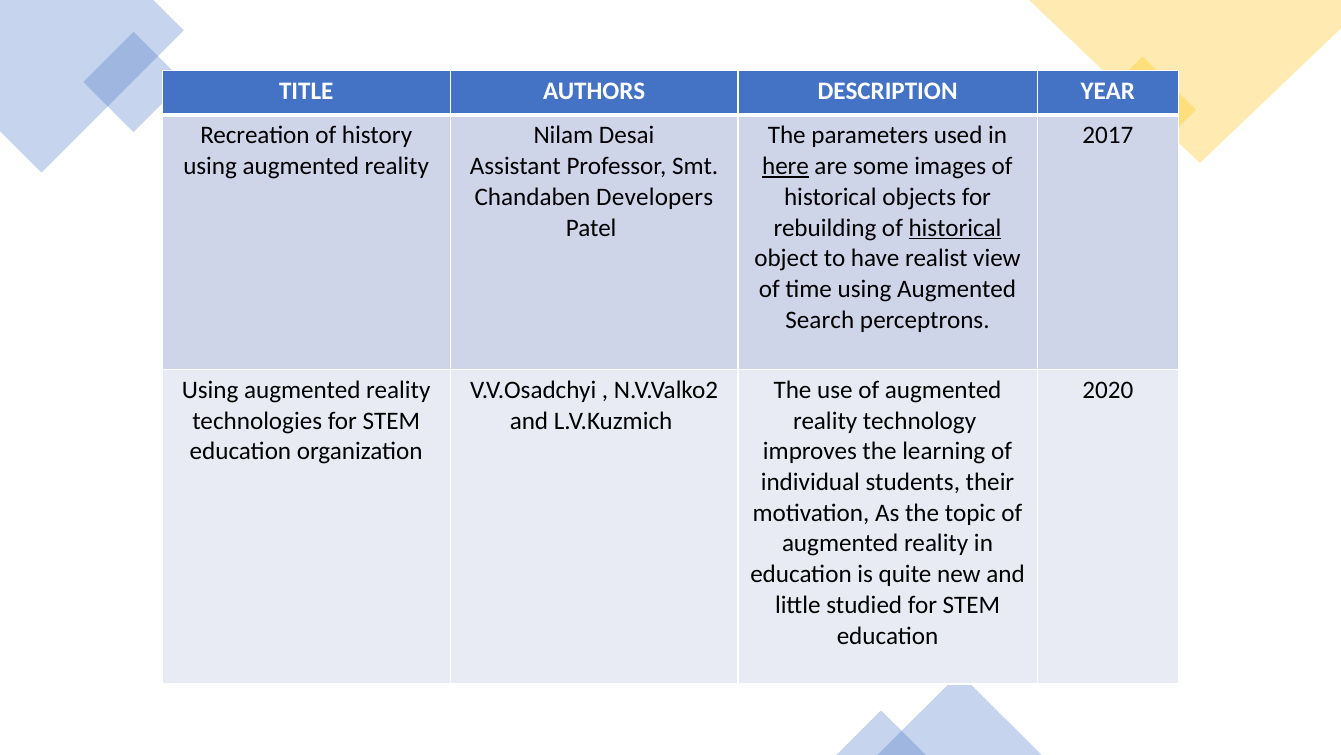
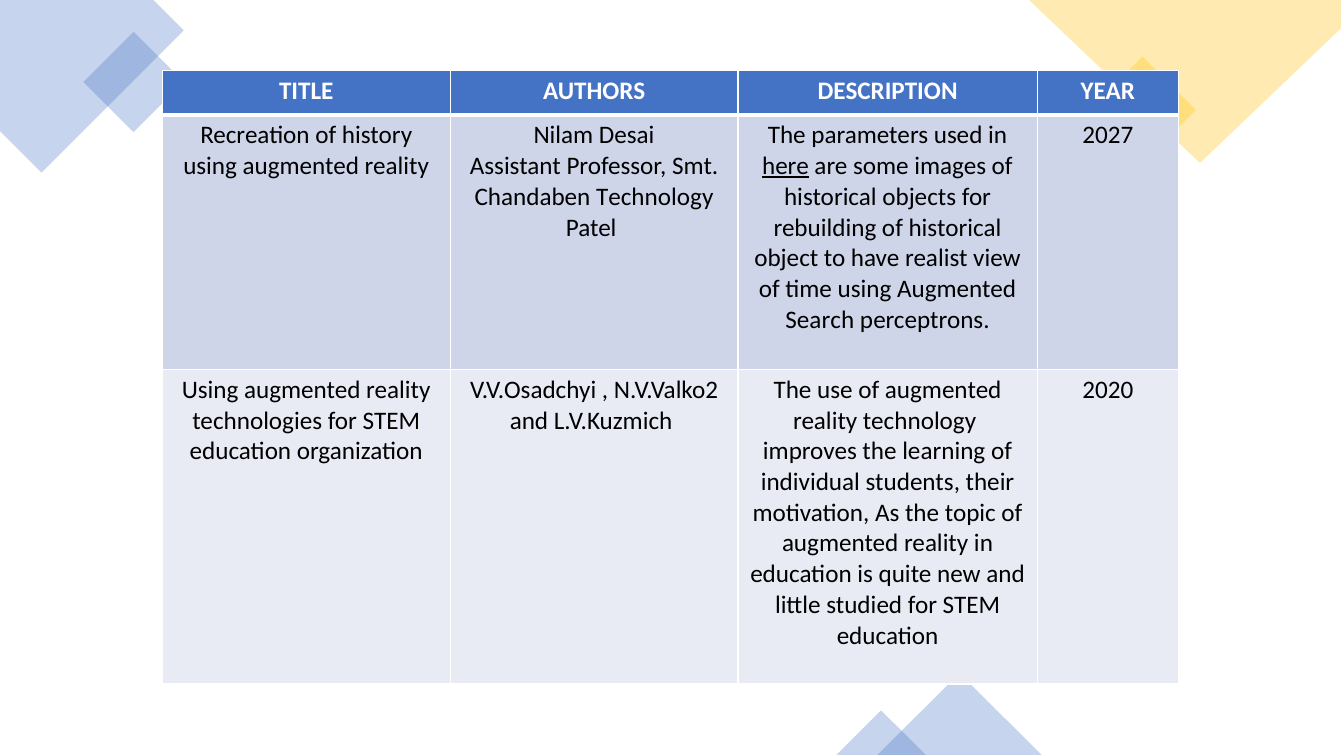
2017: 2017 -> 2027
Chandaben Developers: Developers -> Technology
historical at (955, 227) underline: present -> none
